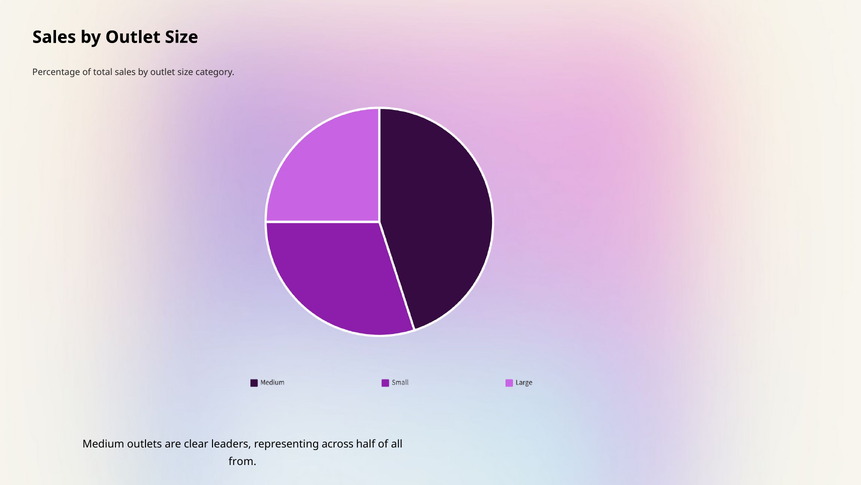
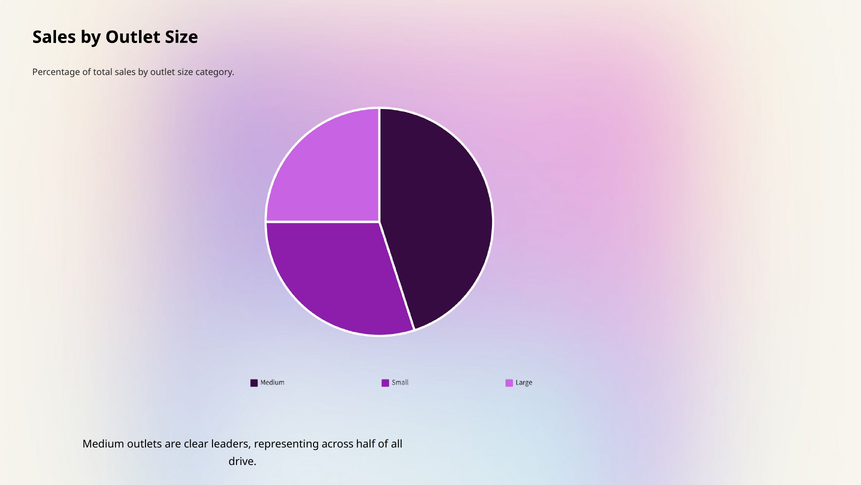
from: from -> drive
